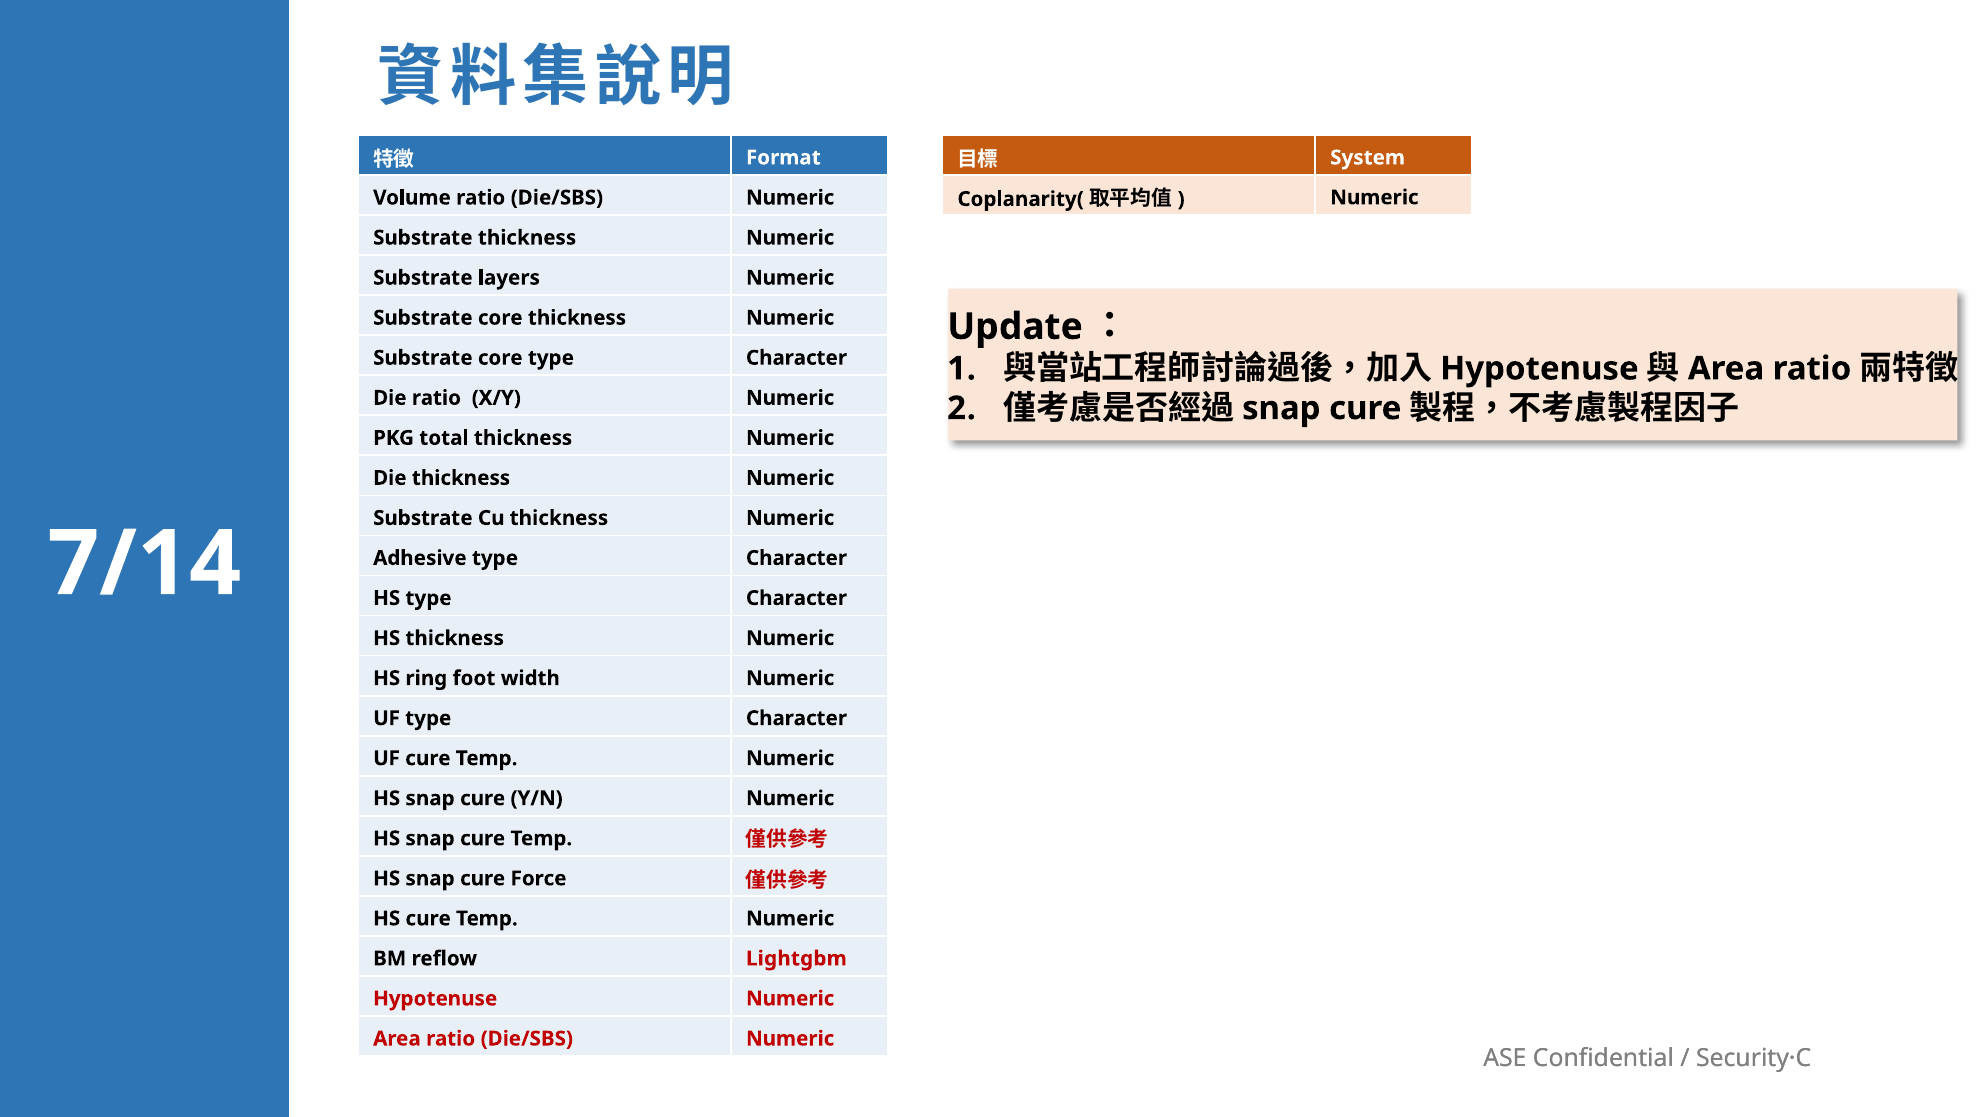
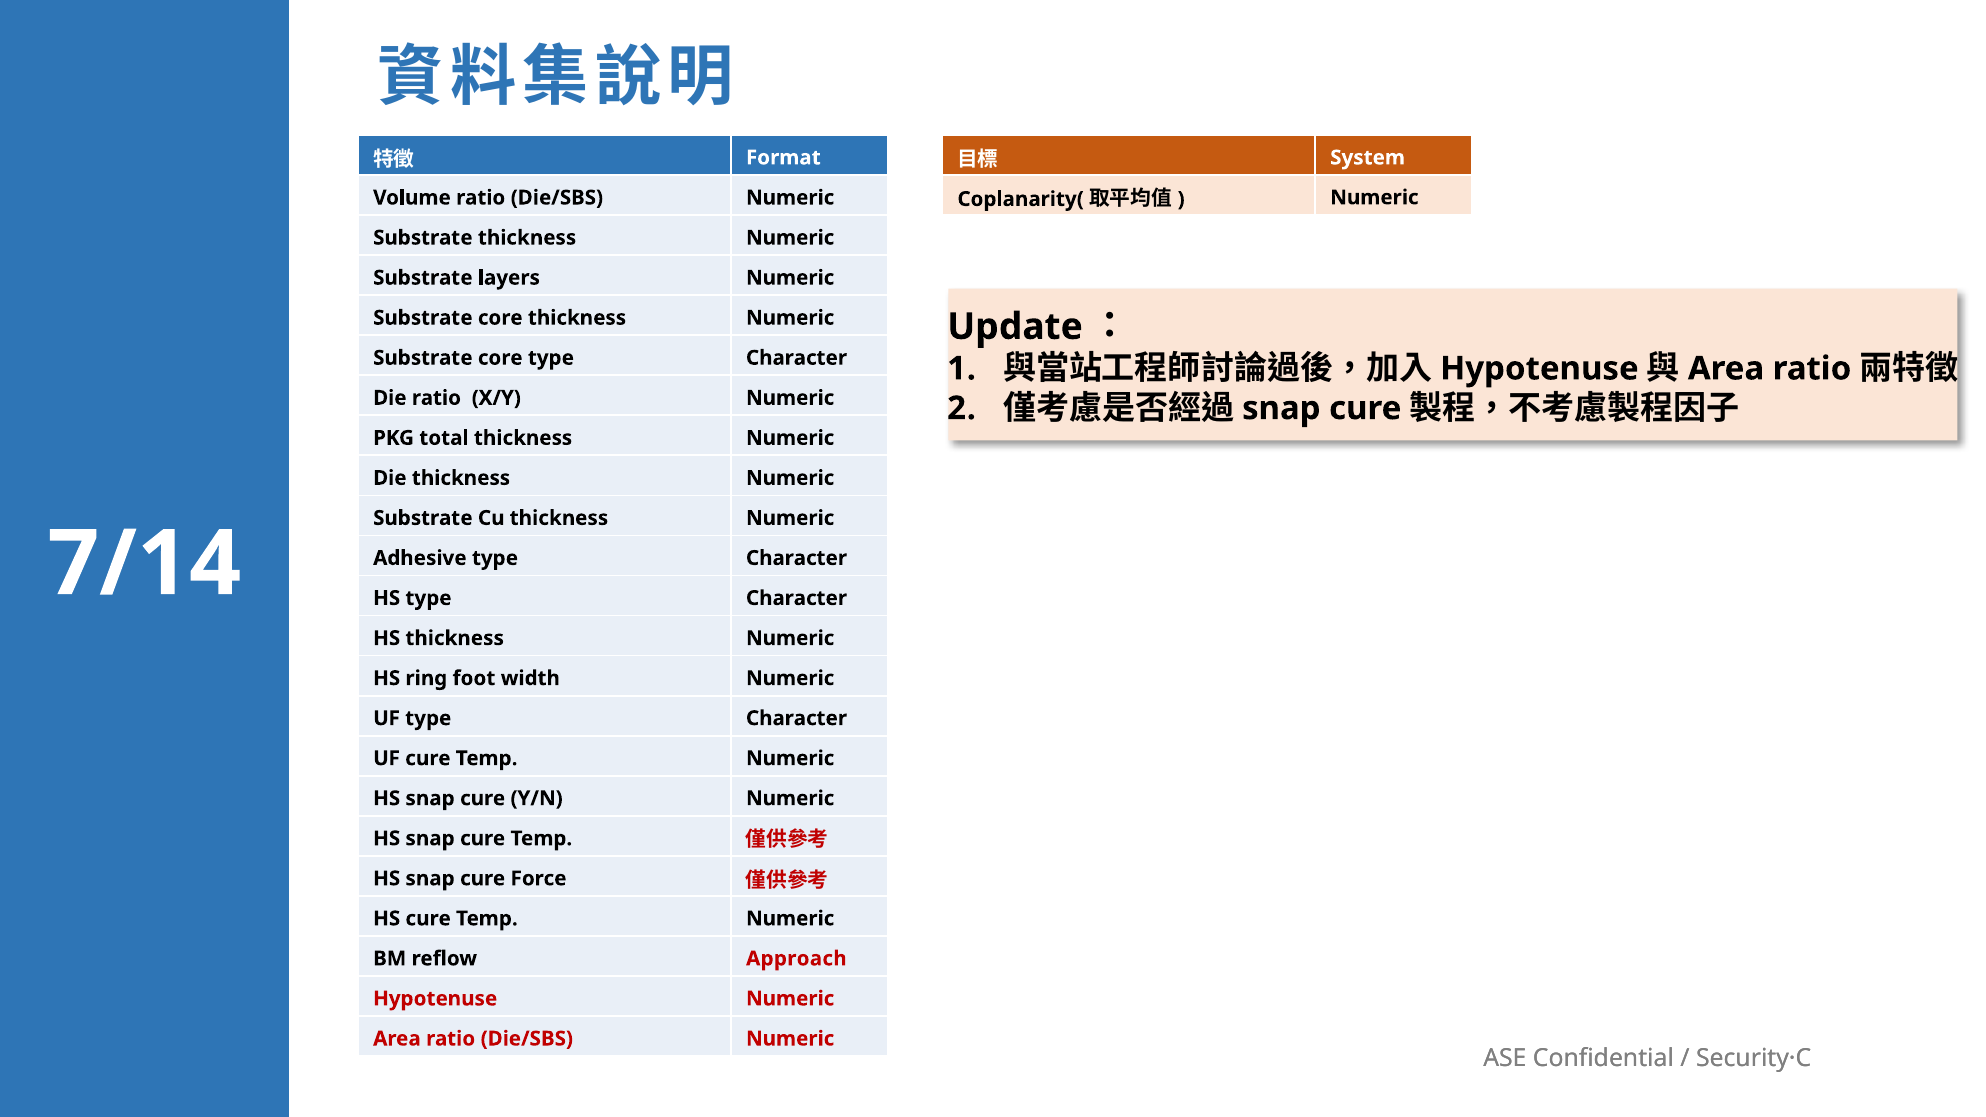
Lightgbm: Lightgbm -> Approach
